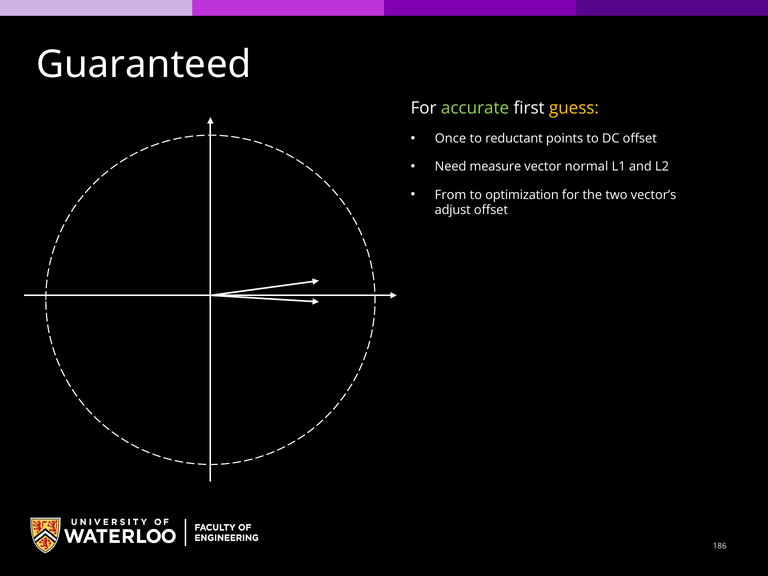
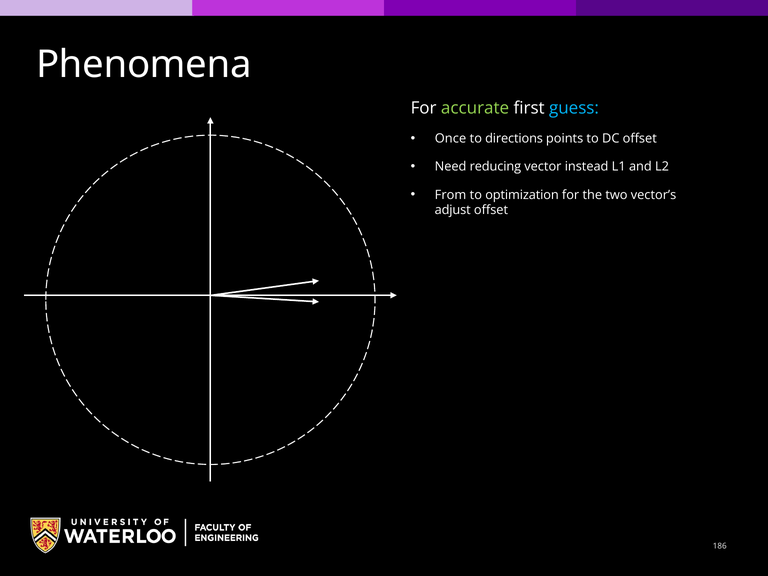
Guaranteed: Guaranteed -> Phenomena
guess colour: yellow -> light blue
reductant: reductant -> directions
measure: measure -> reducing
normal: normal -> instead
